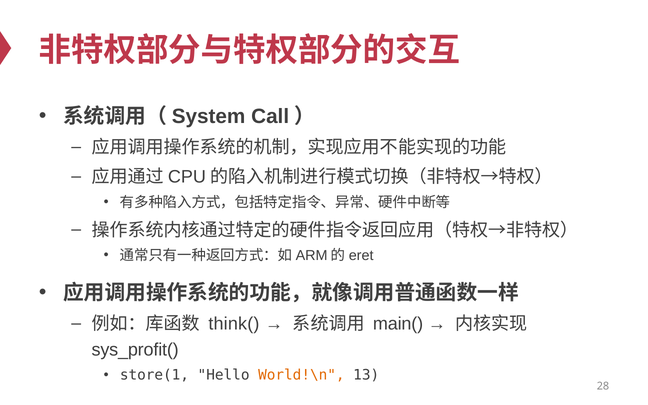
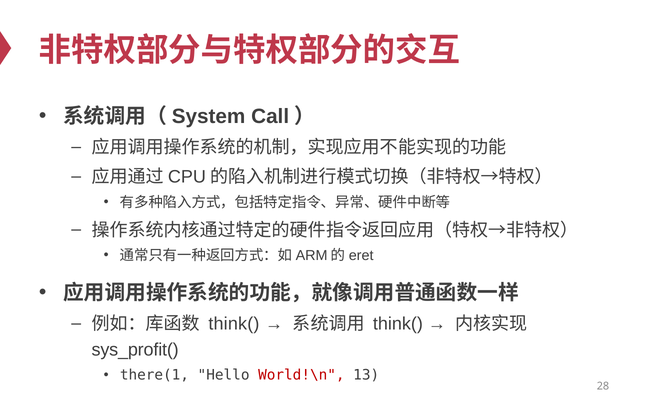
main( at (398, 324): main( -> think(
store(1: store(1 -> there(1
World!\n colour: orange -> red
